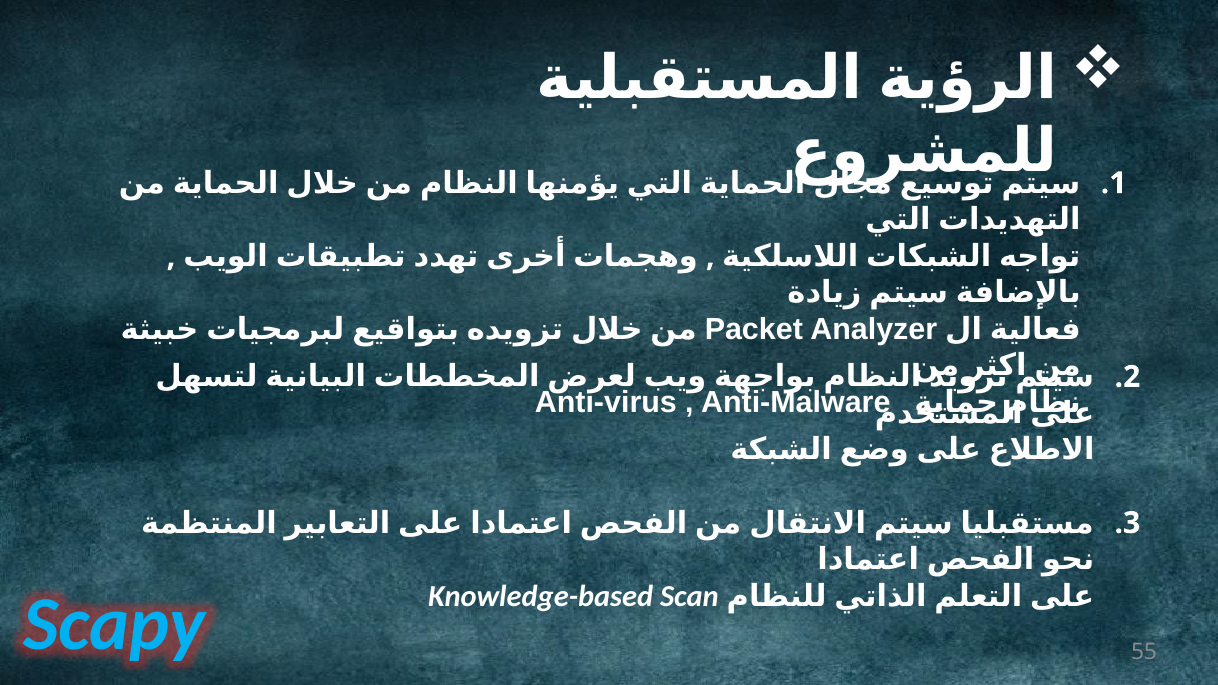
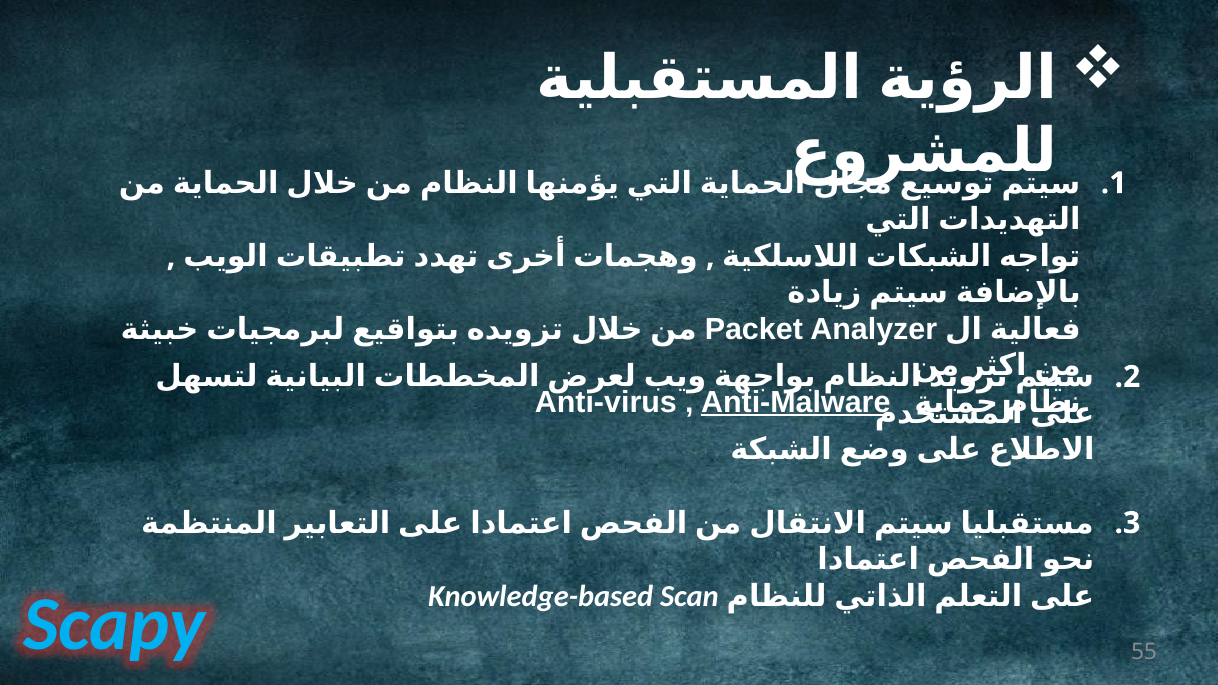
Anti-Malware underline: none -> present
